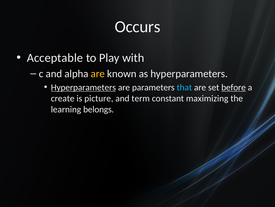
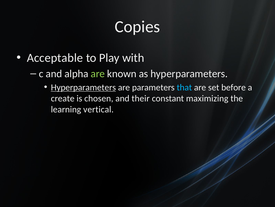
Occurs: Occurs -> Copies
are at (98, 73) colour: yellow -> light green
before underline: present -> none
picture: picture -> chosen
term: term -> their
belongs: belongs -> vertical
